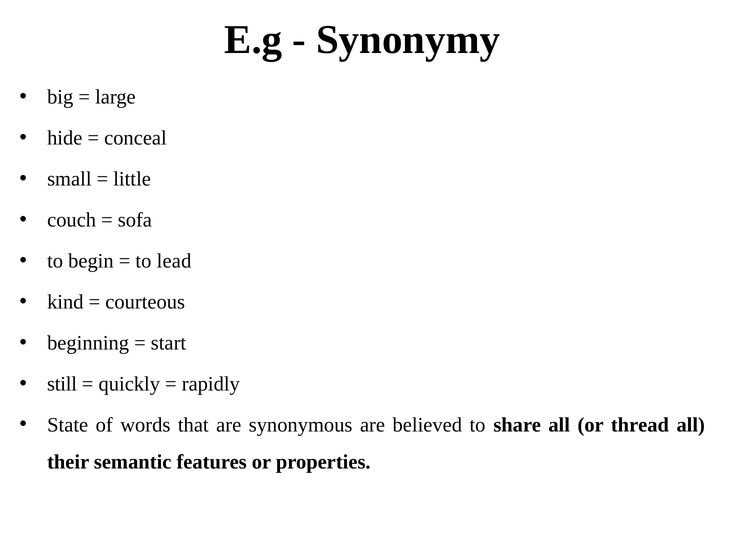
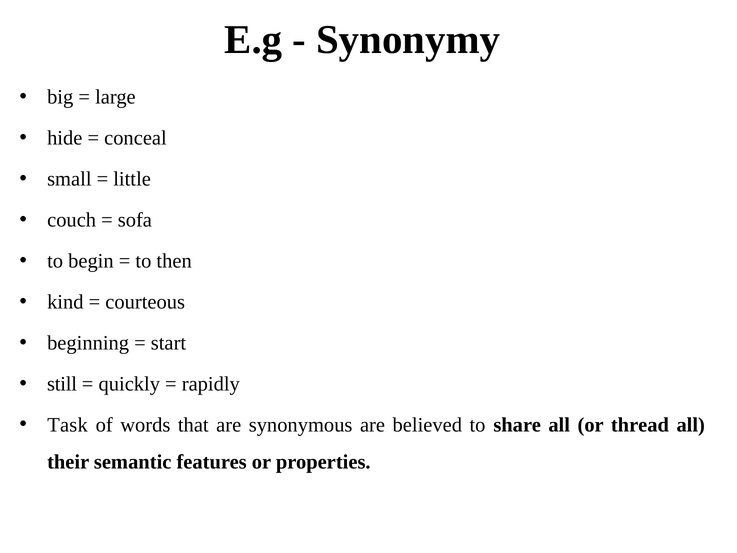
lead: lead -> then
State: State -> Task
